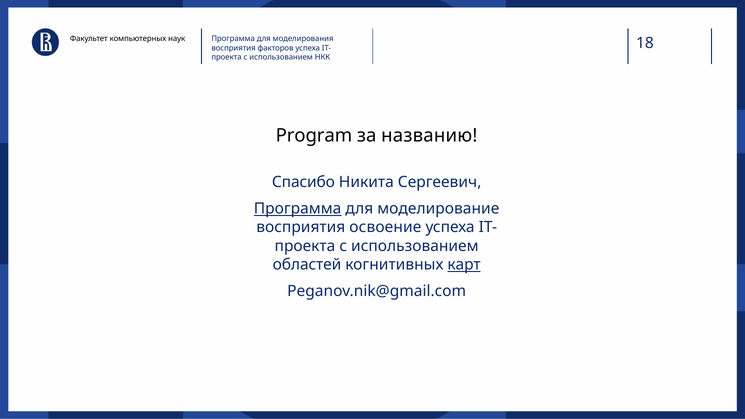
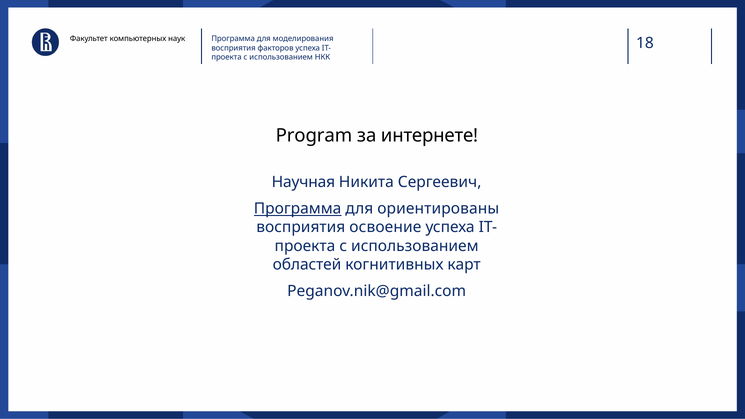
названию: названию -> интернете
Спасибо: Спасибо -> Научная
моделирование: моделирование -> ориентированы
карт underline: present -> none
